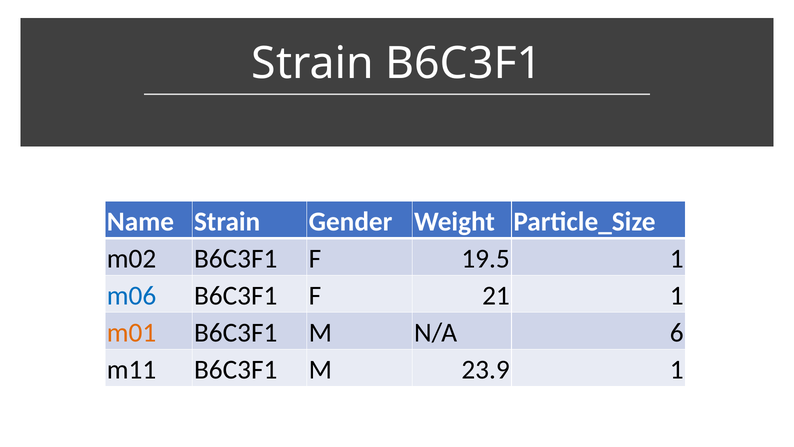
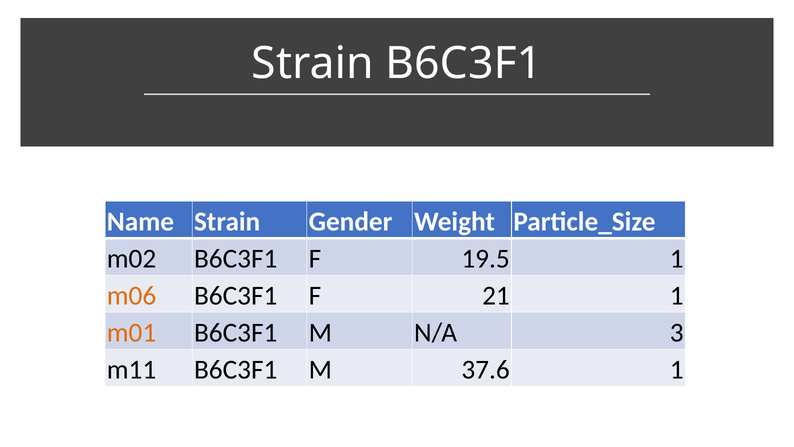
m06 colour: blue -> orange
6: 6 -> 3
23.9: 23.9 -> 37.6
